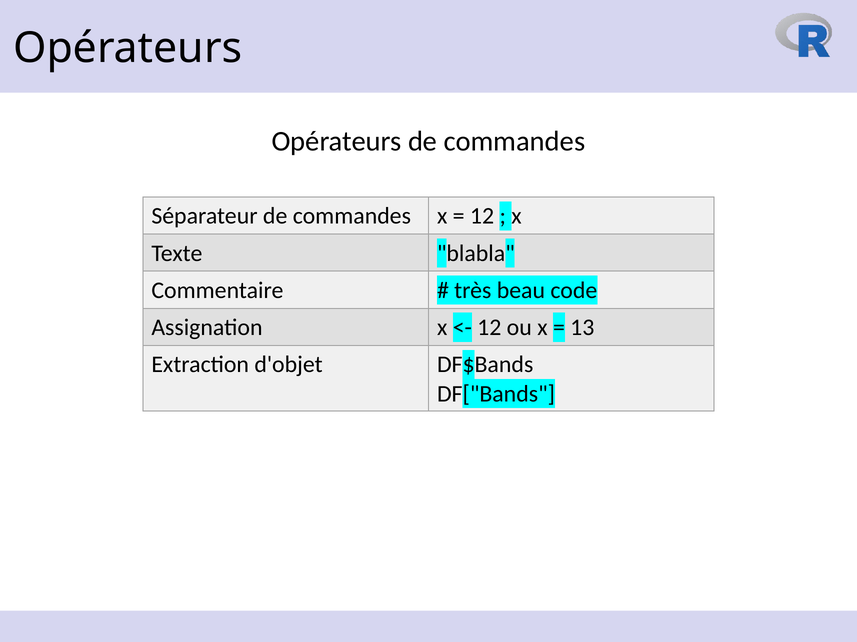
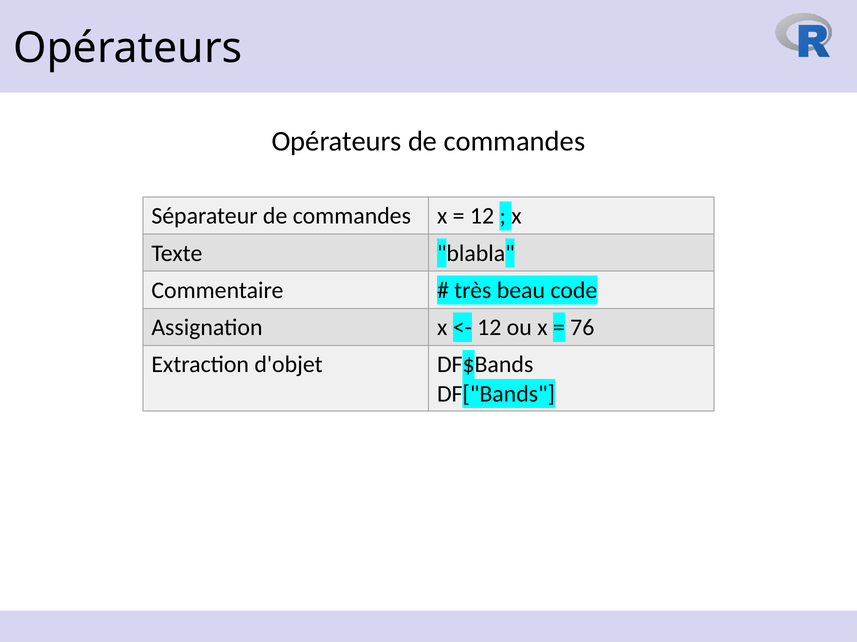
13: 13 -> 76
